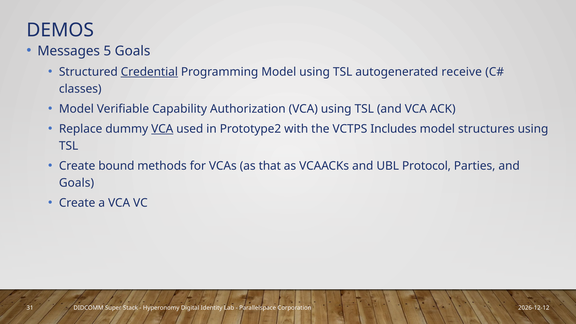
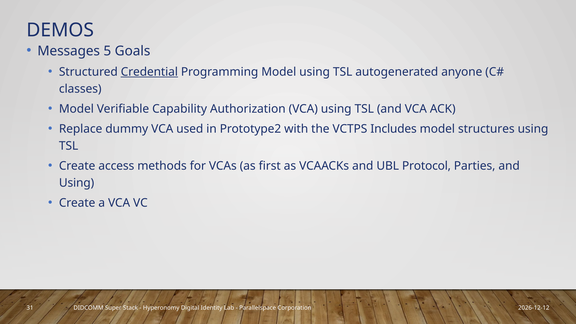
receive: receive -> anyone
VCA at (162, 129) underline: present -> none
bound: bound -> access
that: that -> first
Goals at (77, 183): Goals -> Using
